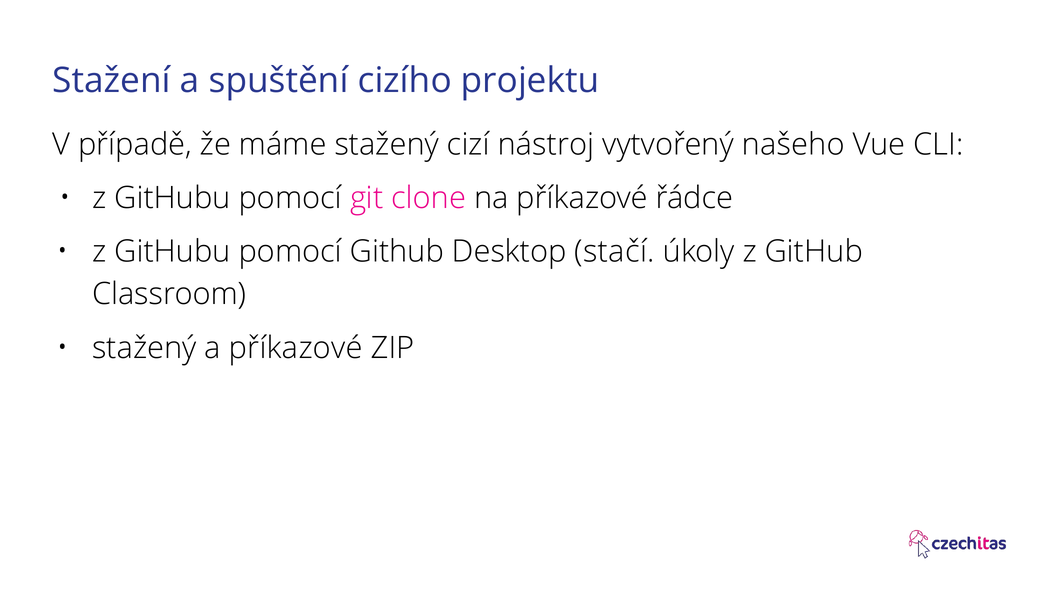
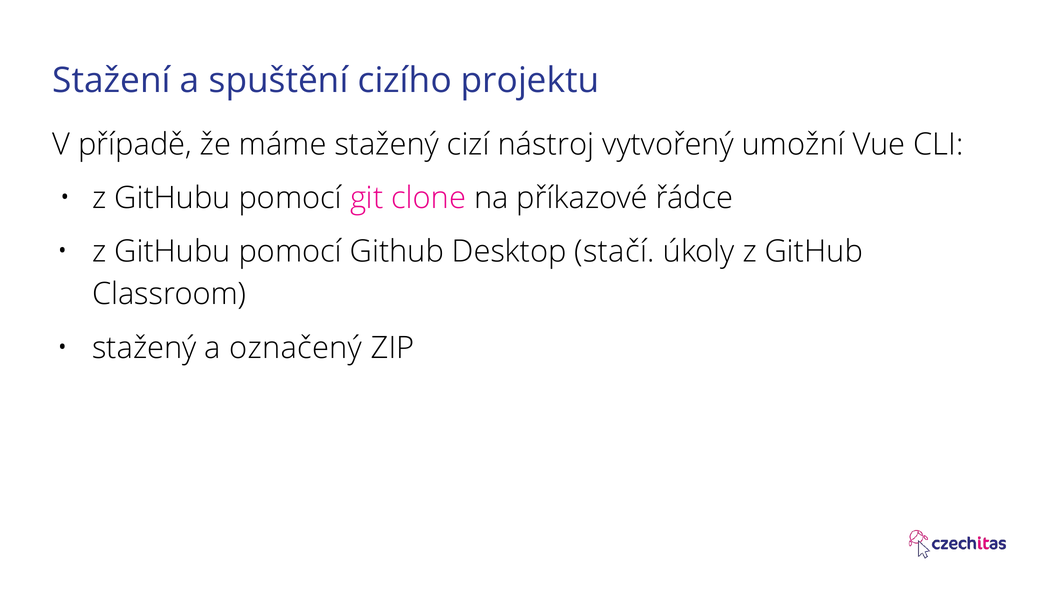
našeho: našeho -> umožní
a příkazové: příkazové -> označený
